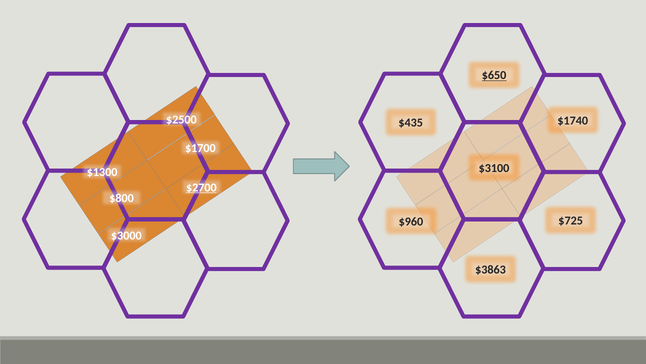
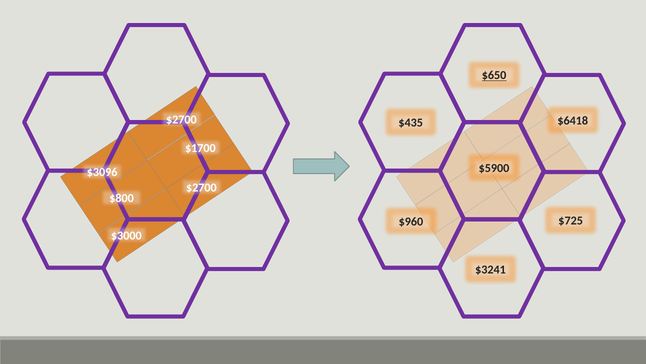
$2500 at (181, 119): $2500 -> $2700
$1740: $1740 -> $6418
$3100: $3100 -> $5900
$1300: $1300 -> $3096
$2700 at (201, 187) underline: present -> none
$3863: $3863 -> $3241
